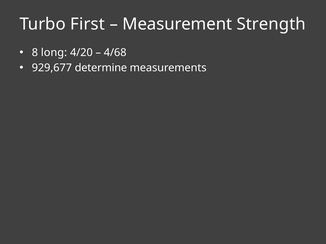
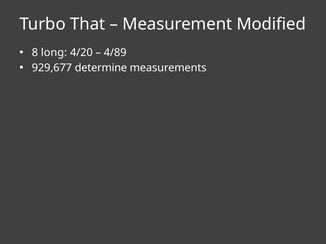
First: First -> That
Strength: Strength -> Modified
4/68: 4/68 -> 4/89
